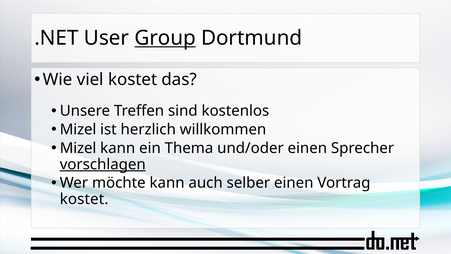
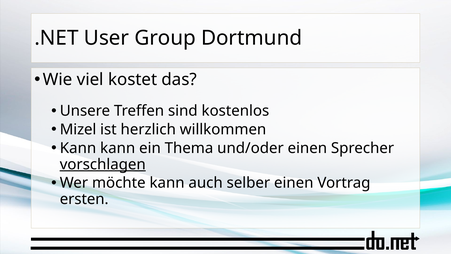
Group underline: present -> none
Mizel at (78, 148): Mizel -> Kann
kostet at (84, 199): kostet -> ersten
